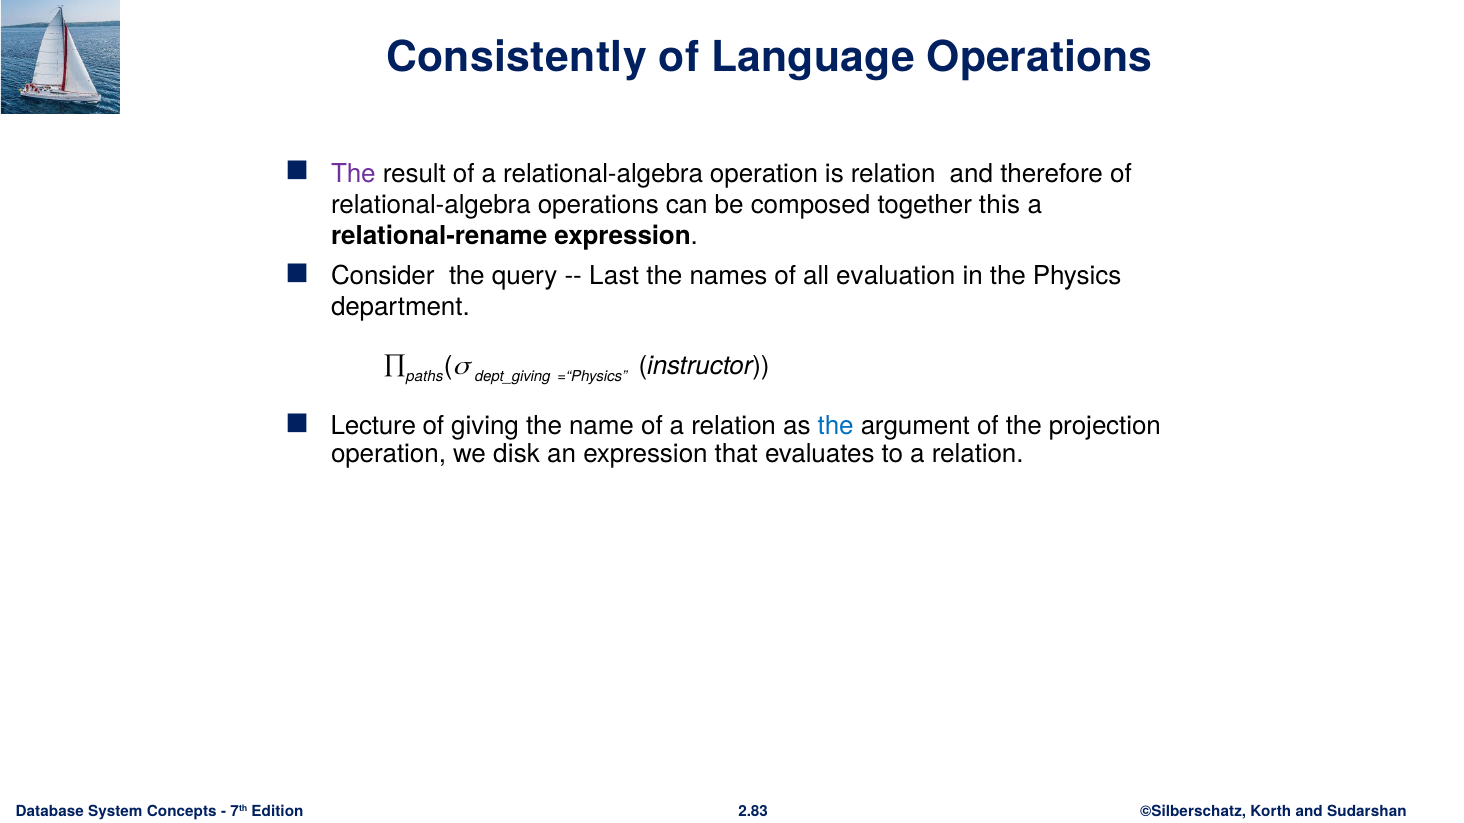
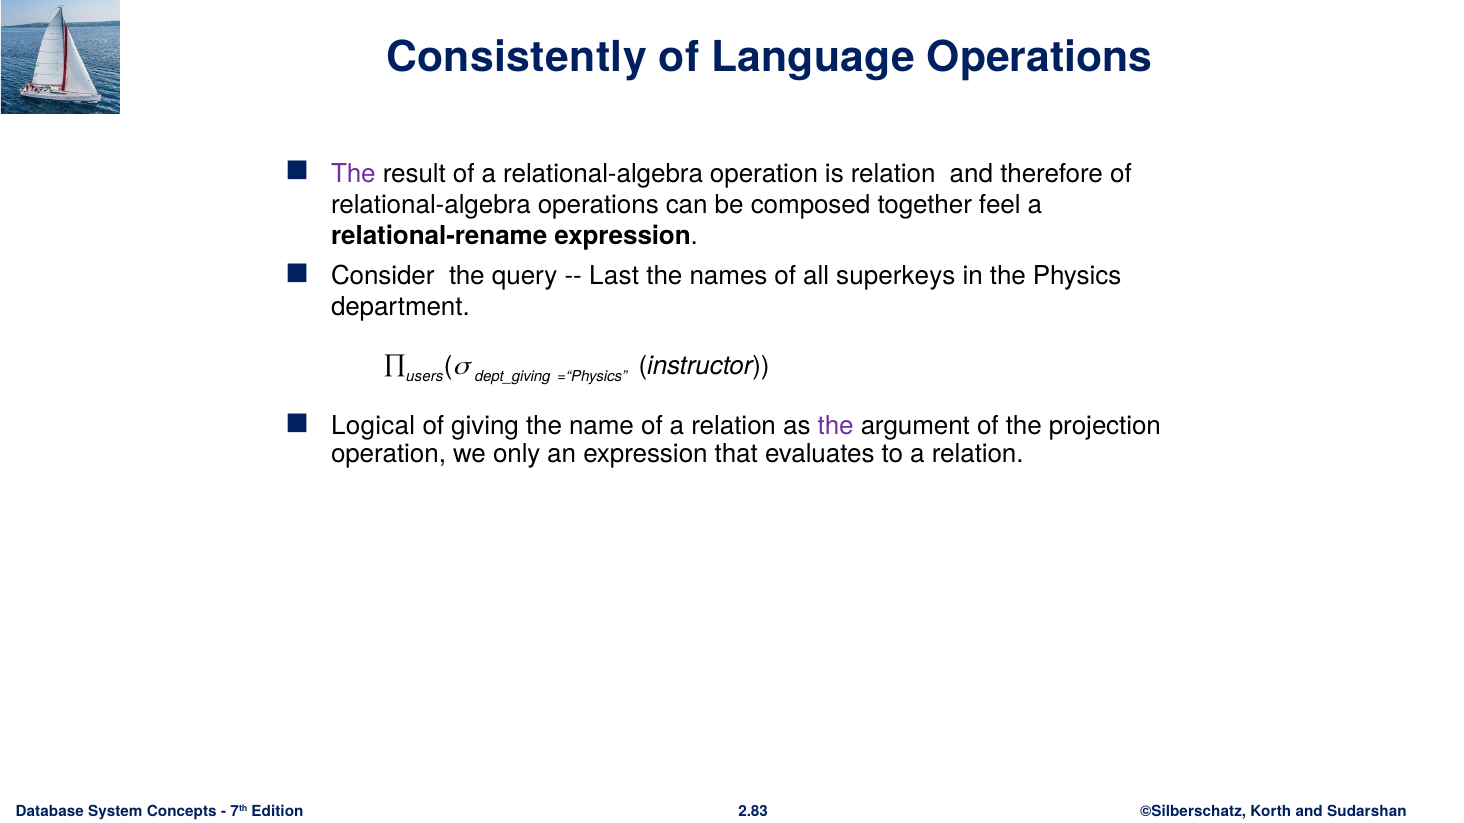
this: this -> feel
evaluation: evaluation -> superkeys
paths: paths -> users
Lecture: Lecture -> Logical
the at (836, 426) colour: blue -> purple
disk: disk -> only
